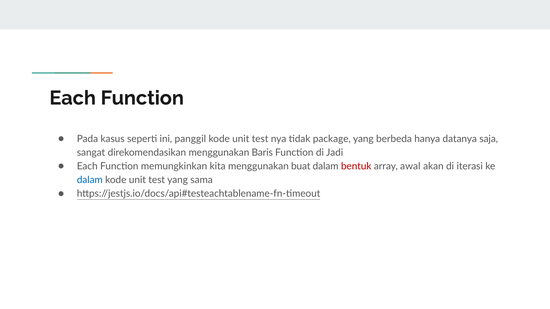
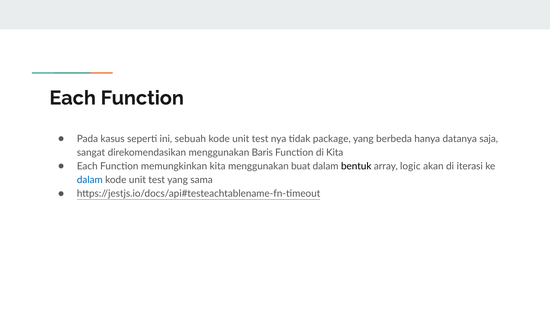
panggil: panggil -> sebuah
di Jadi: Jadi -> Kita
bentuk colour: red -> black
awal: awal -> logic
